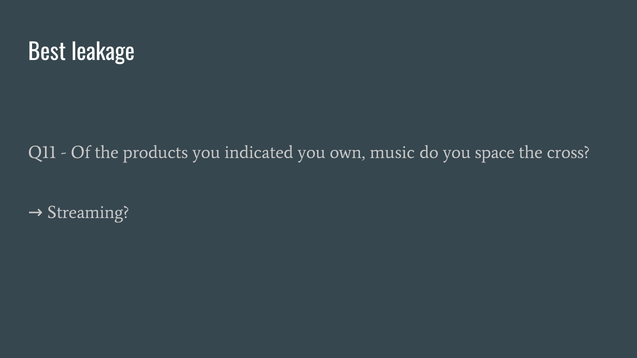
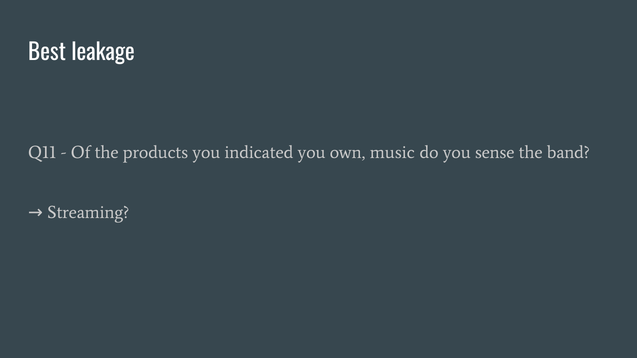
space: space -> sense
cross: cross -> band
